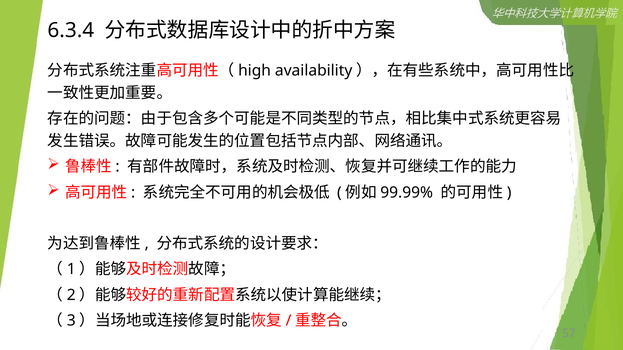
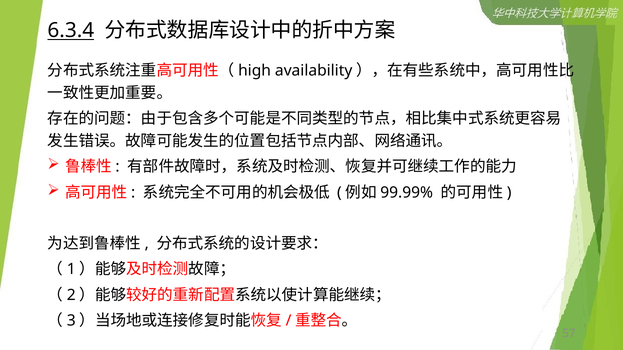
6.3.4 underline: none -> present
